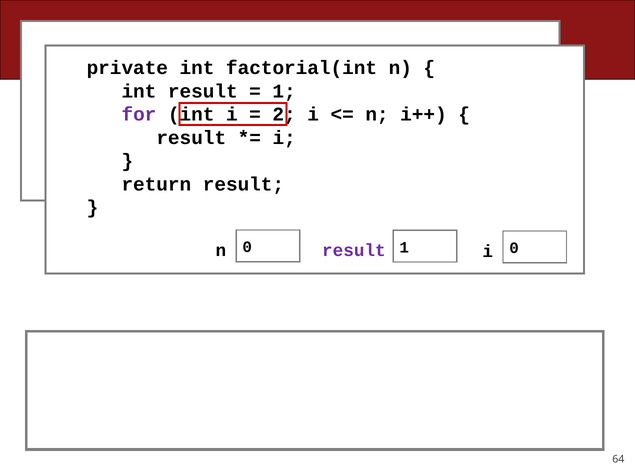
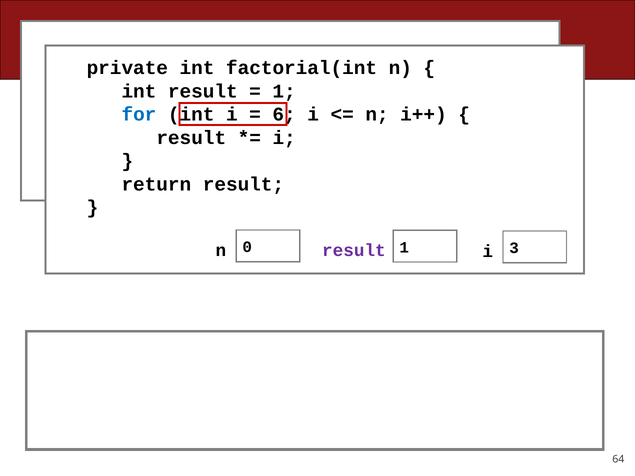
for colour: purple -> blue
2: 2 -> 6
n 0: 0 -> 3
